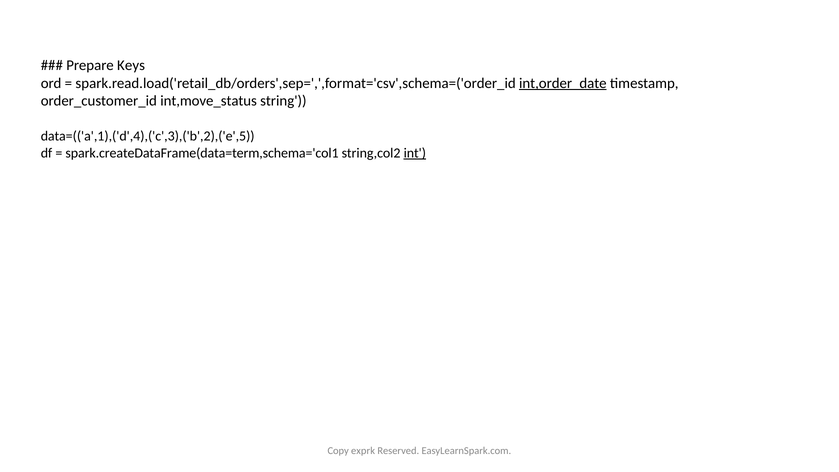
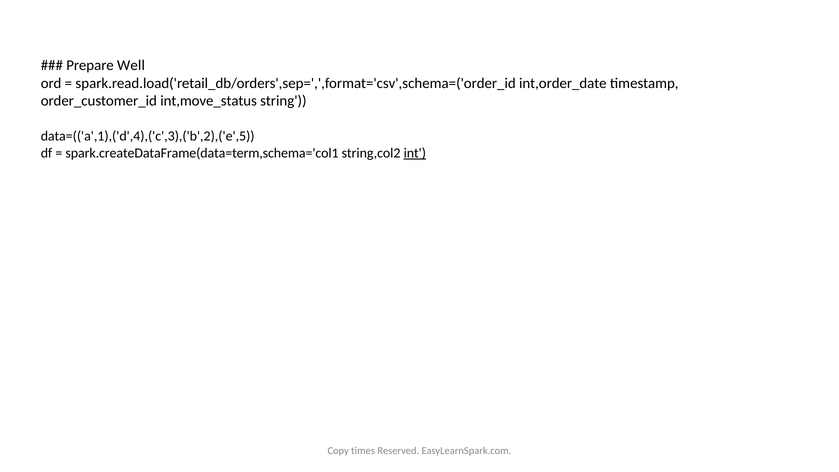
Keys: Keys -> Well
int,order_date underline: present -> none
exprk: exprk -> times
